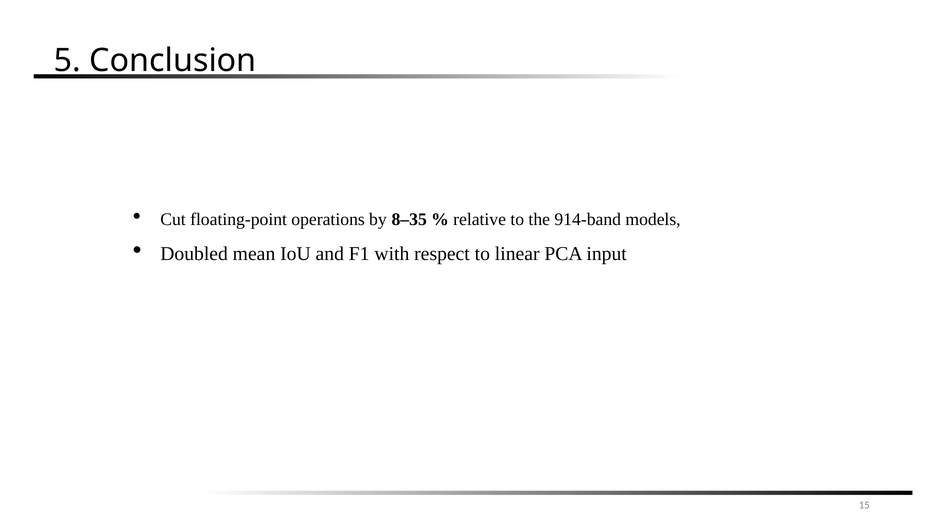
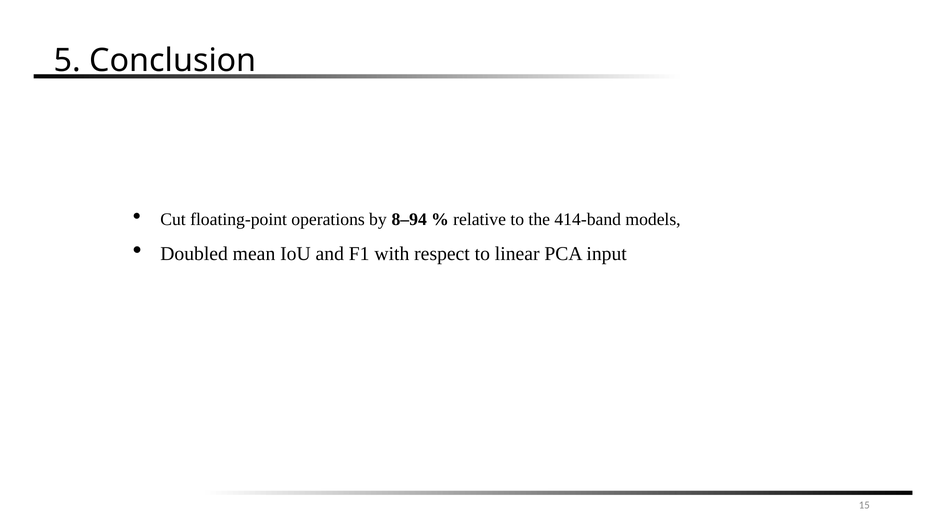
8–35: 8–35 -> 8–94
914-band: 914-band -> 414-band
